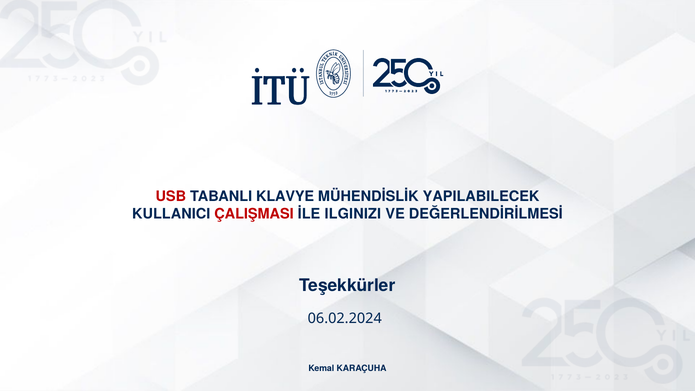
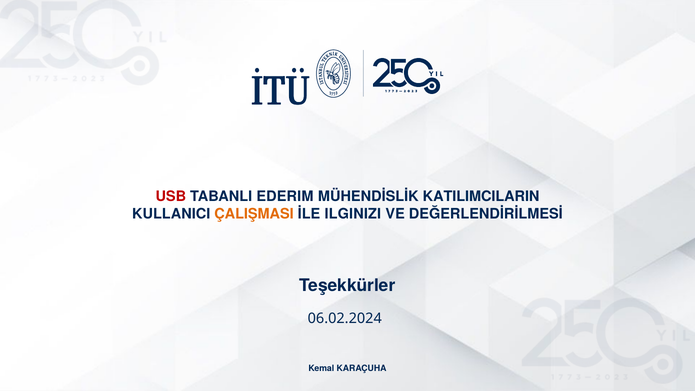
KLAVYE: KLAVYE -> EDERIM
YAPILABILECEK: YAPILABILECEK -> KATILIMCILARIN
ÇALIŞMASI colour: red -> orange
